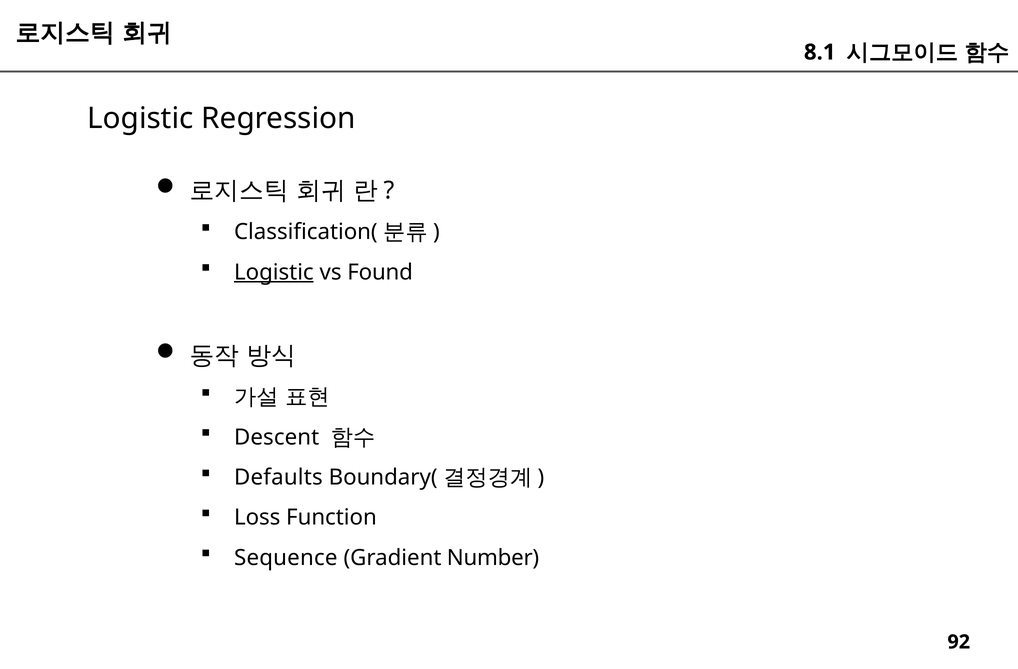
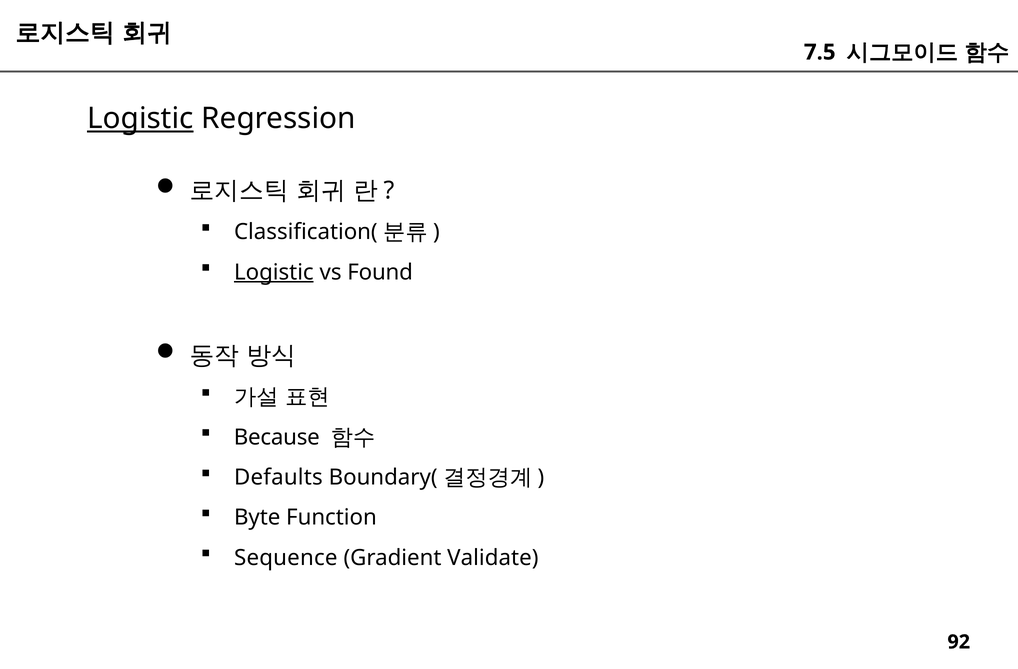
8.1: 8.1 -> 7.5
Logistic at (140, 119) underline: none -> present
Descent: Descent -> Because
Loss: Loss -> Byte
Number: Number -> Validate
